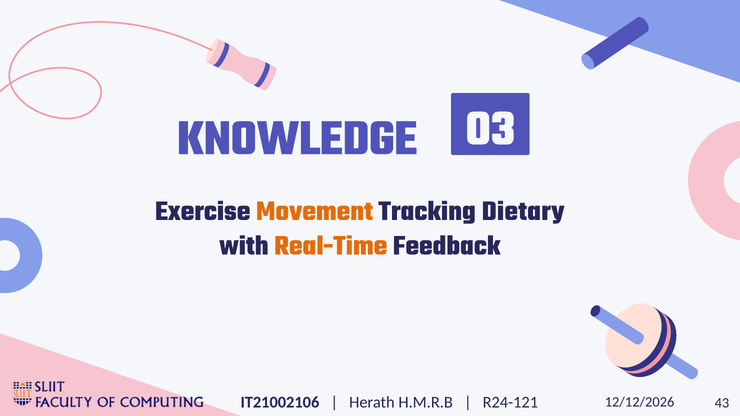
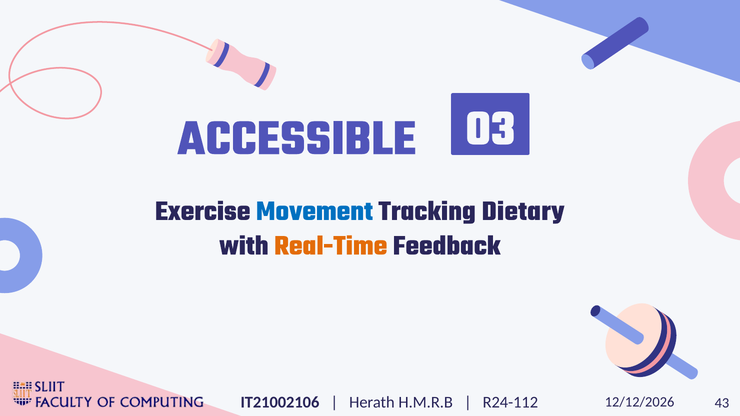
KNOWLEDGE: KNOWLEDGE -> ACCESSIBLE
Movement colour: orange -> blue
R24-121: R24-121 -> R24-112
